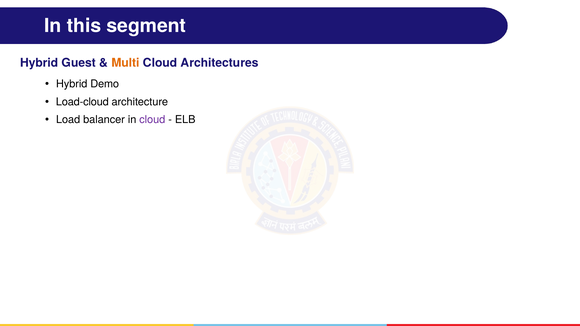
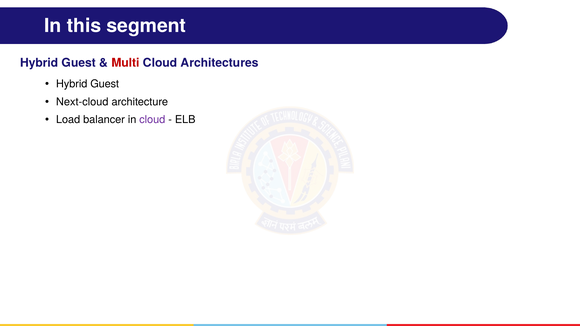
Multi colour: orange -> red
Demo at (105, 84): Demo -> Guest
Load-cloud: Load-cloud -> Next-cloud
